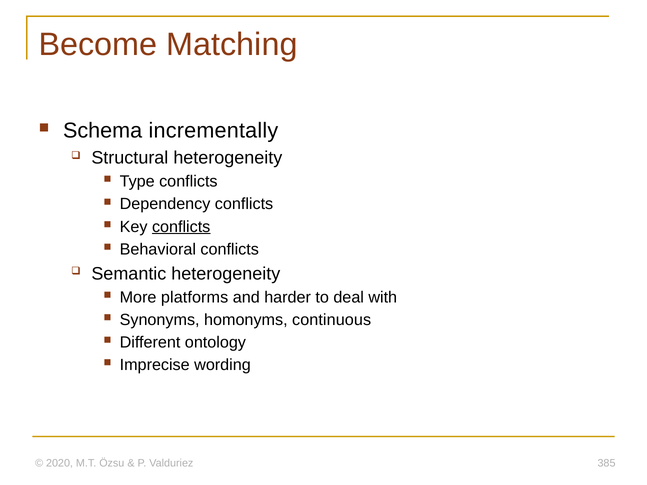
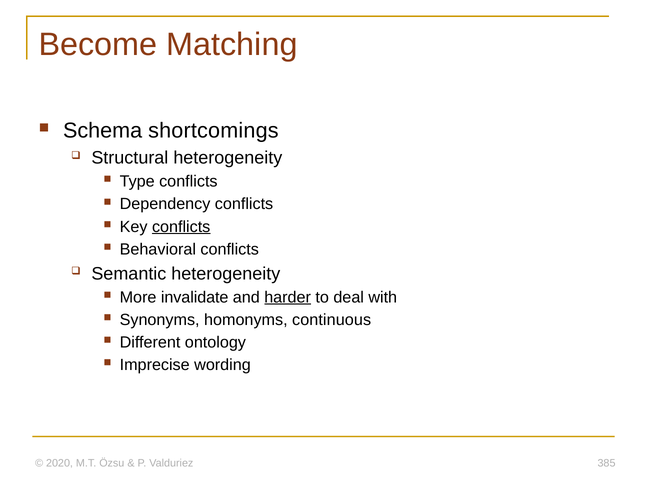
incrementally: incrementally -> shortcomings
platforms: platforms -> invalidate
harder underline: none -> present
